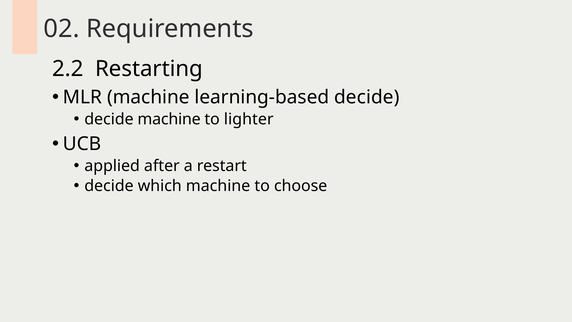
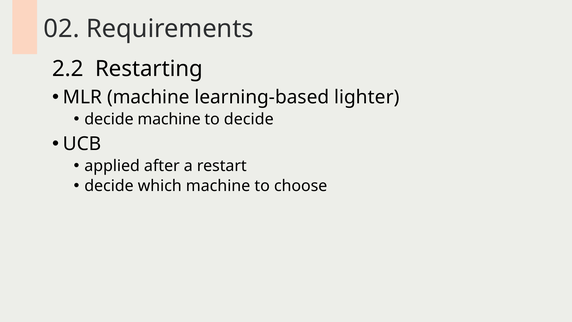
learning-based decide: decide -> lighter
to lighter: lighter -> decide
